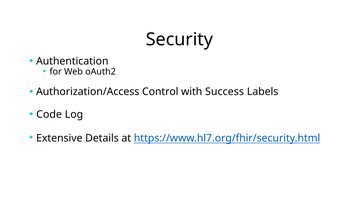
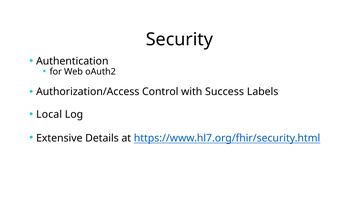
Code: Code -> Local
